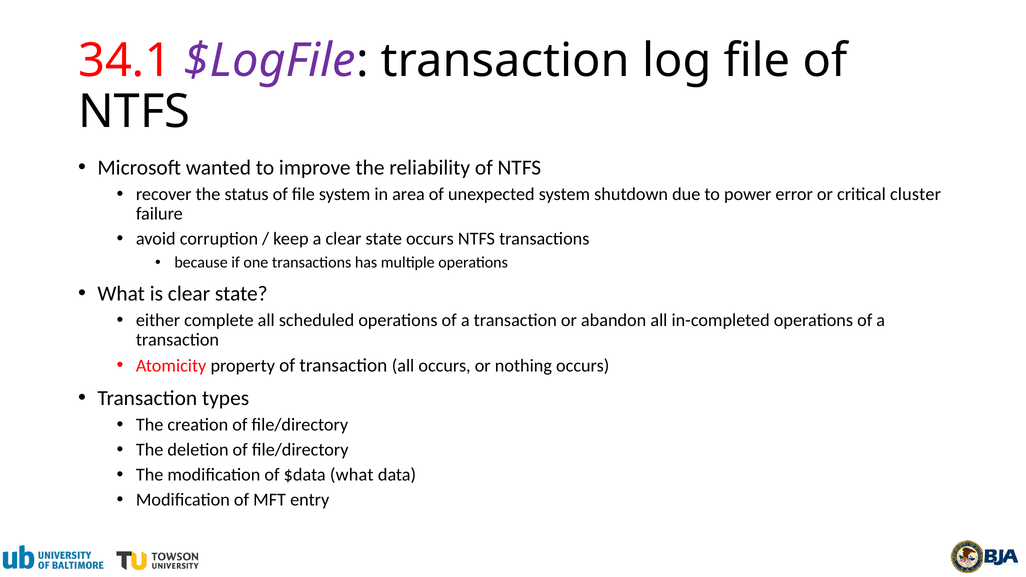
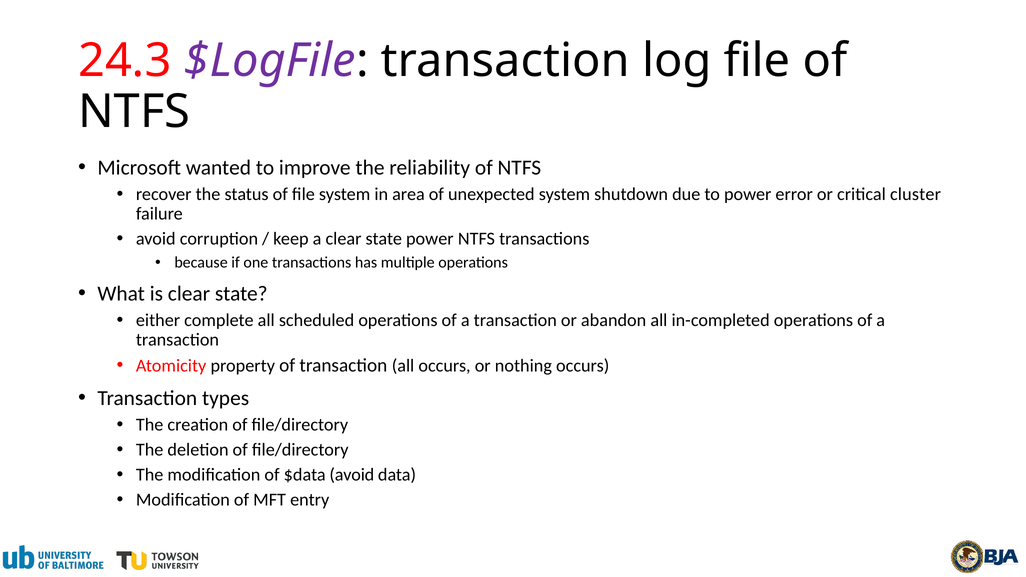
34.1: 34.1 -> 24.3
state occurs: occurs -> power
$data what: what -> avoid
